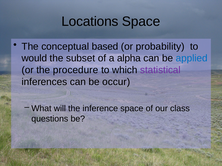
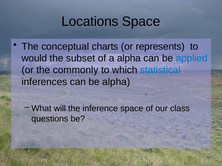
based: based -> charts
probability: probability -> represents
procedure: procedure -> commonly
statistical colour: purple -> blue
be occur: occur -> alpha
